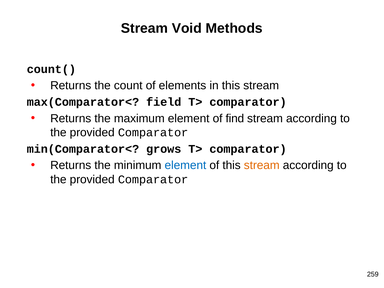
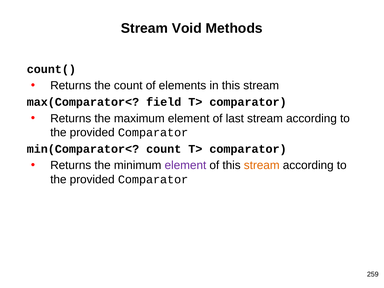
find: find -> last
min(Comparator< grows: grows -> count
element at (185, 165) colour: blue -> purple
